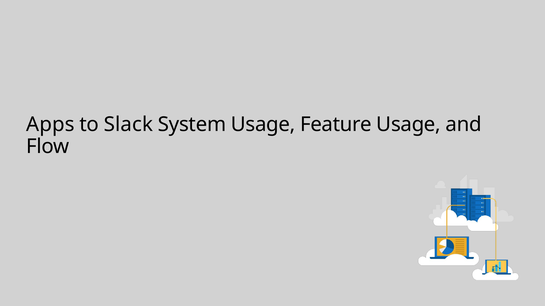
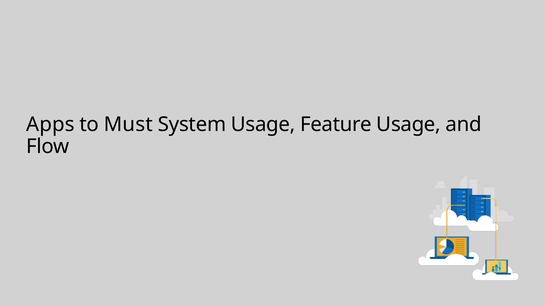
Slack: Slack -> Must
